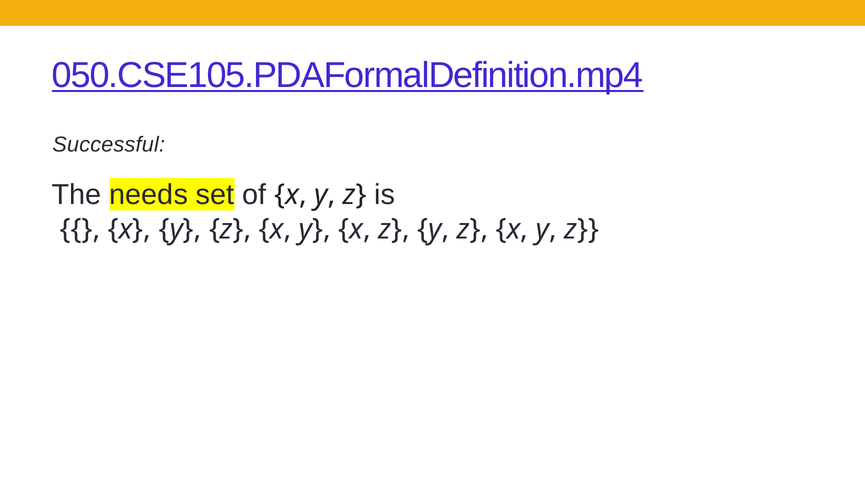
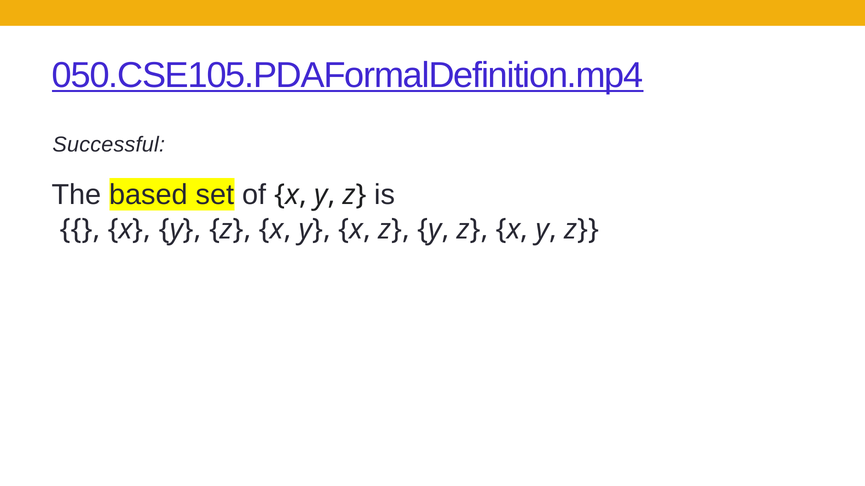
needs: needs -> based
